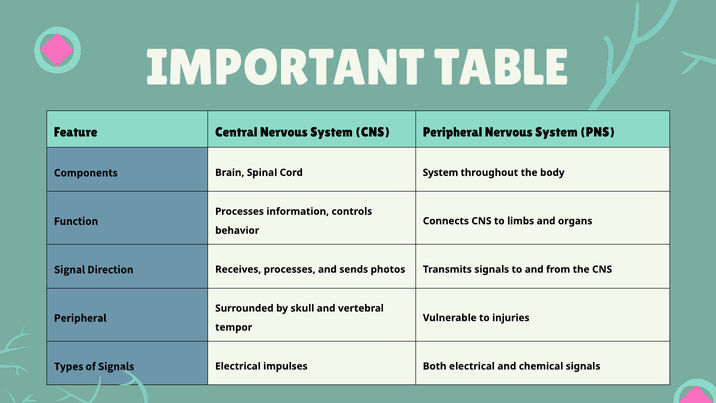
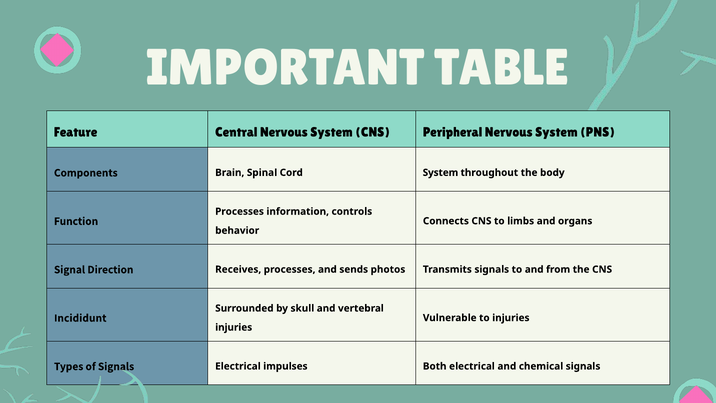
Peripheral at (80, 318): Peripheral -> Incididunt
tempor at (234, 327): tempor -> injuries
